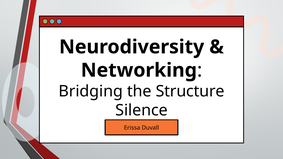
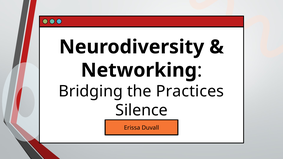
Structure: Structure -> Practices
